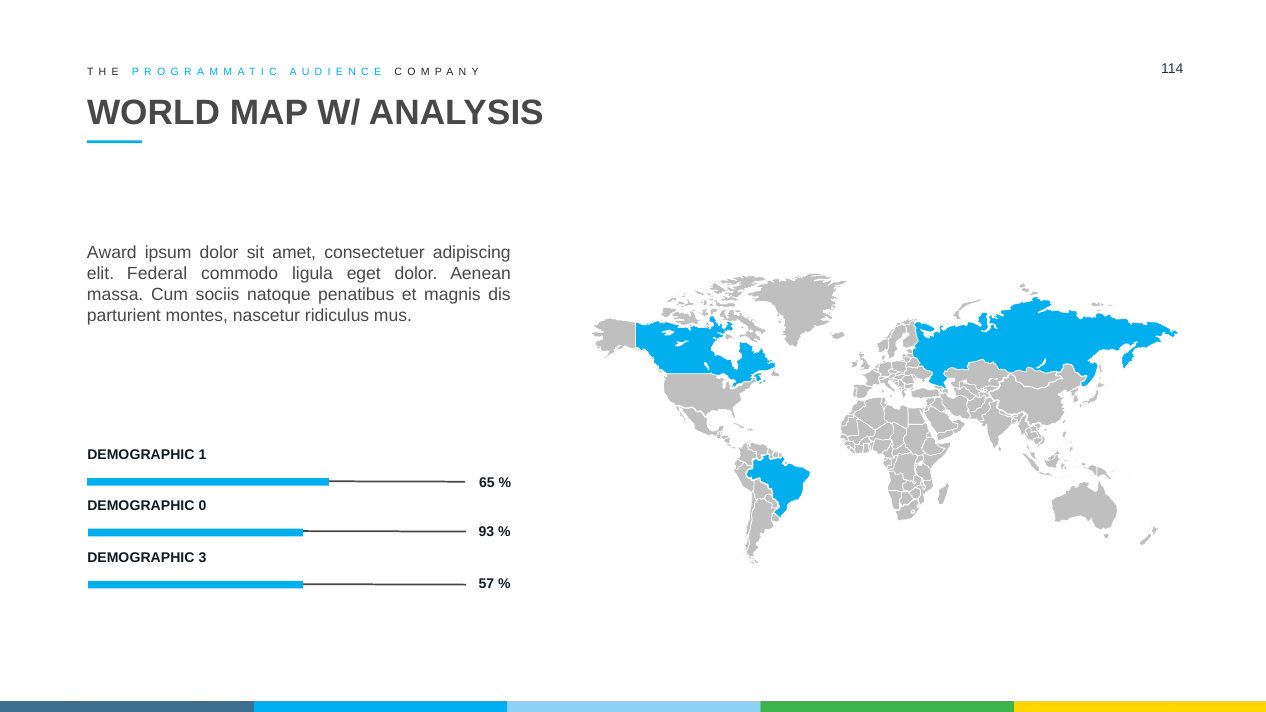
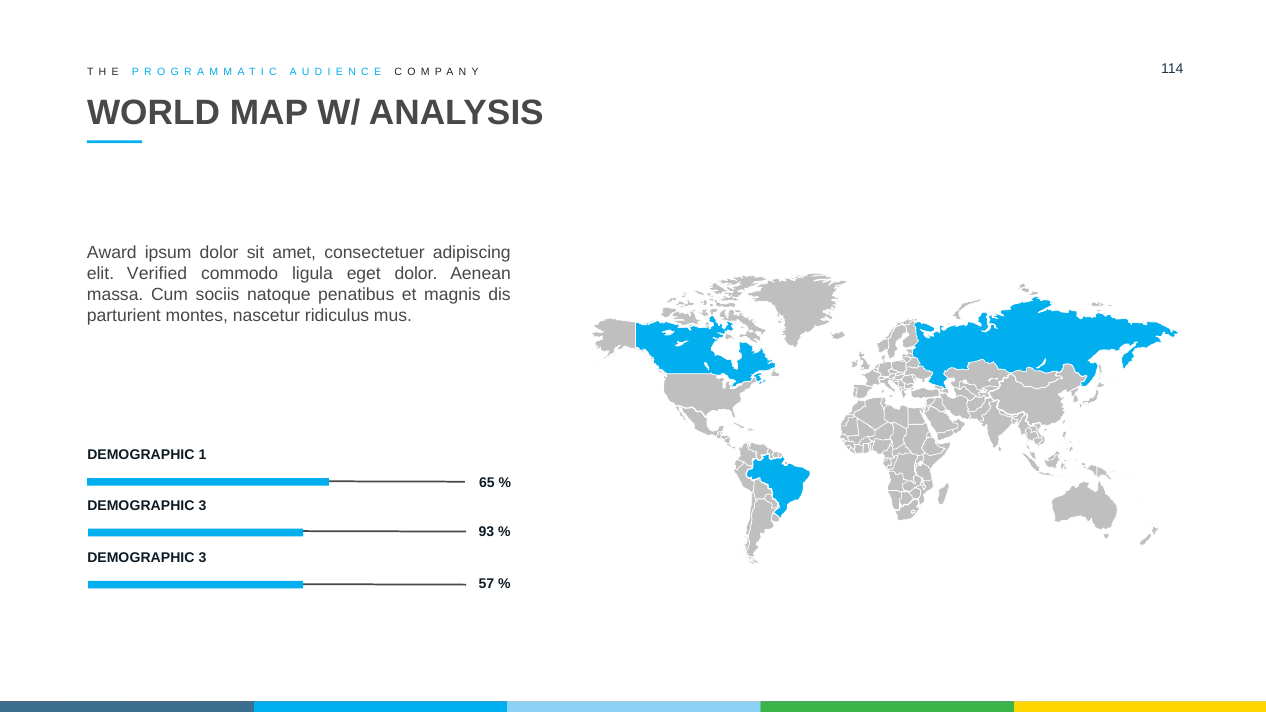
Federal: Federal -> Verified
0 at (202, 506): 0 -> 3
